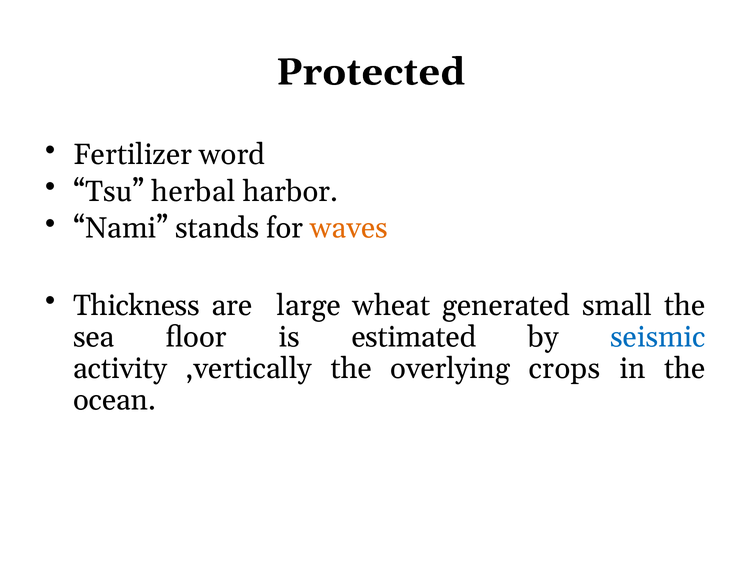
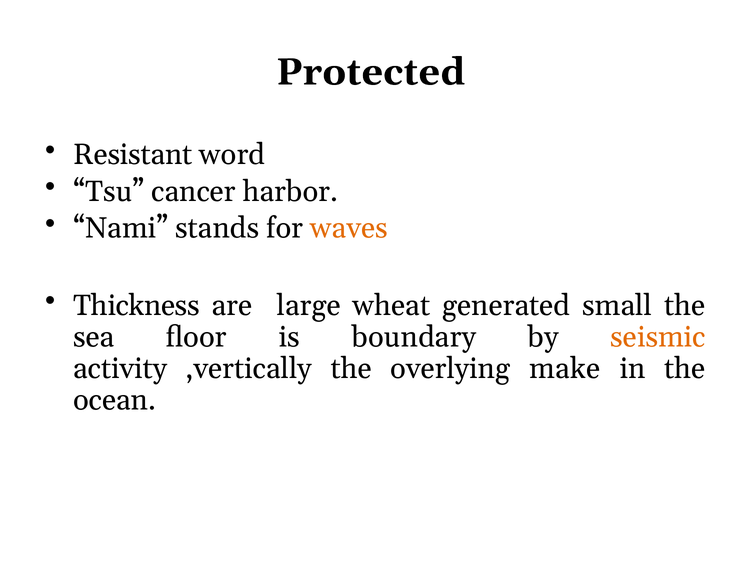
Fertilizer: Fertilizer -> Resistant
herbal: herbal -> cancer
estimated: estimated -> boundary
seismic colour: blue -> orange
crops: crops -> make
